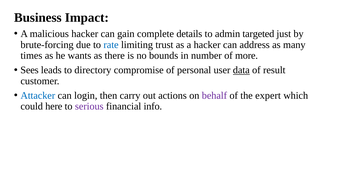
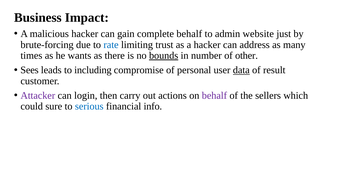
complete details: details -> behalf
targeted: targeted -> website
bounds underline: none -> present
more: more -> other
directory: directory -> including
Attacker colour: blue -> purple
expert: expert -> sellers
here: here -> sure
serious colour: purple -> blue
